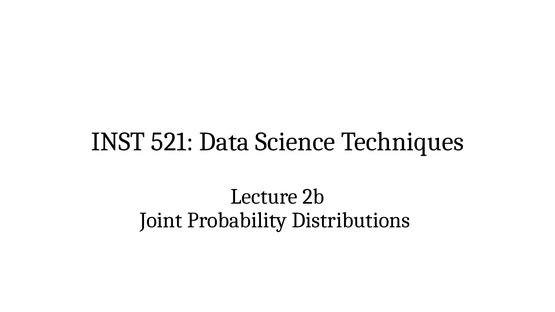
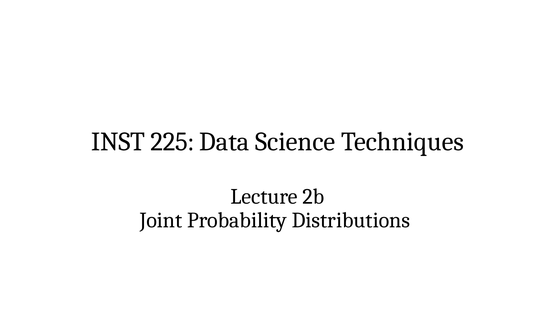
521: 521 -> 225
